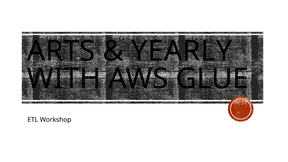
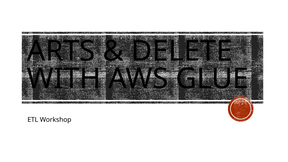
YEARLY: YEARLY -> DELETE
